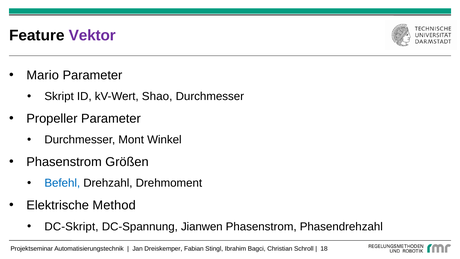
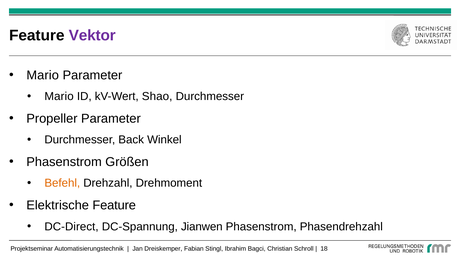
Skript at (59, 96): Skript -> Mario
Mont: Mont -> Back
Befehl colour: blue -> orange
Elektrische Method: Method -> Feature
DC-Skript: DC-Skript -> DC-Direct
